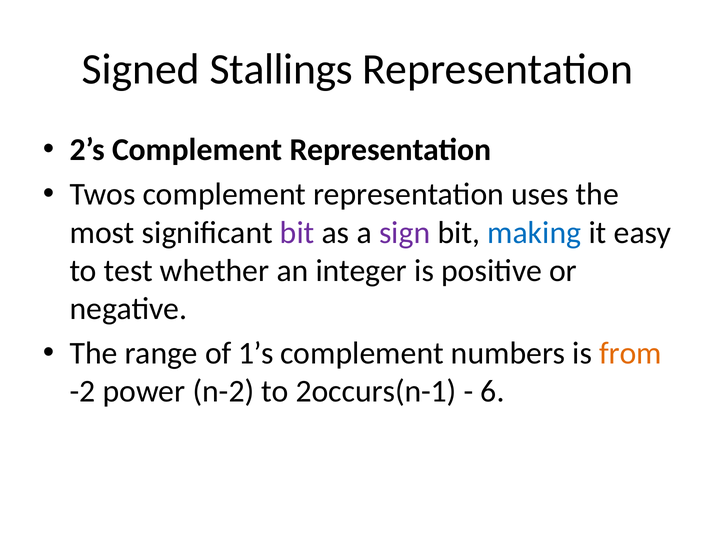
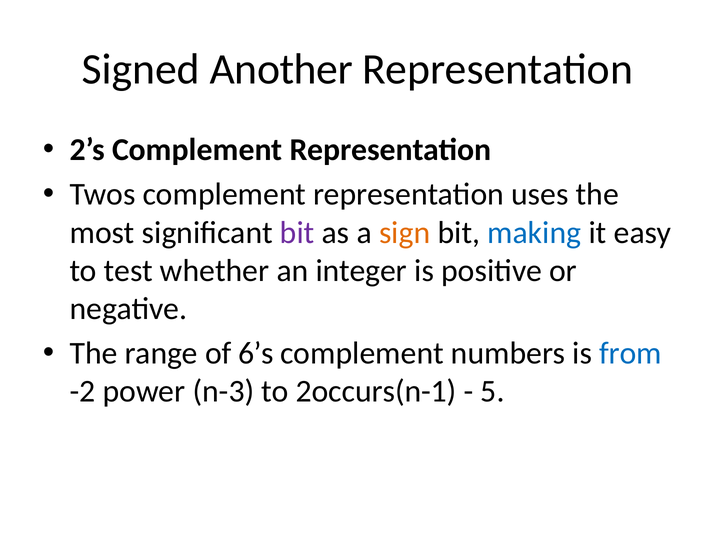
Stallings: Stallings -> Another
sign colour: purple -> orange
1’s: 1’s -> 6’s
from colour: orange -> blue
n-2: n-2 -> n-3
6: 6 -> 5
